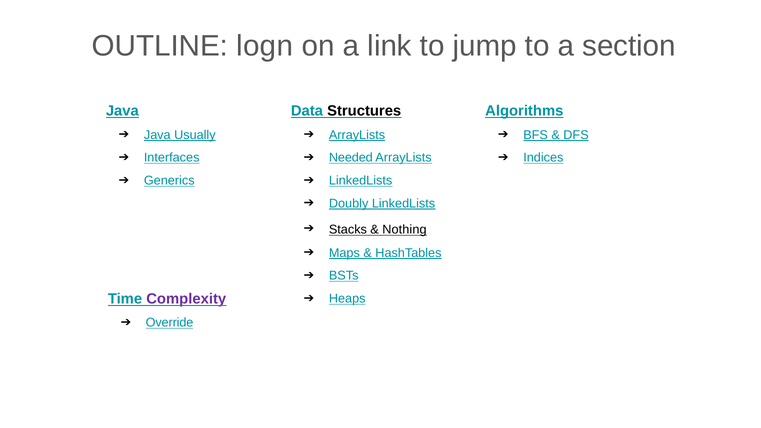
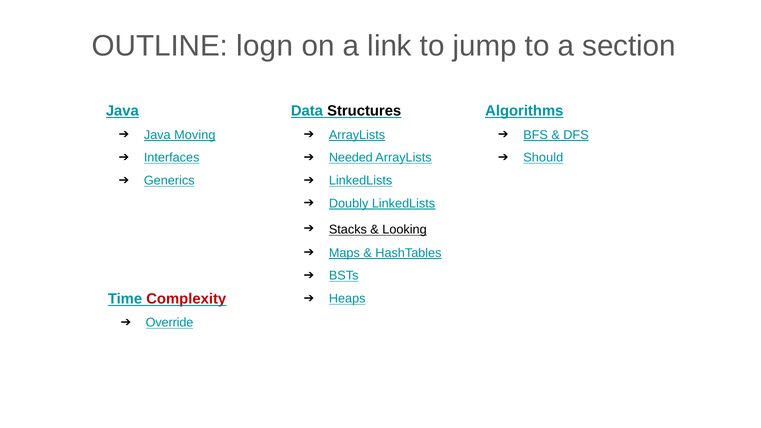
Usually: Usually -> Moving
Indices: Indices -> Should
Nothing: Nothing -> Looking
Complexity colour: purple -> red
